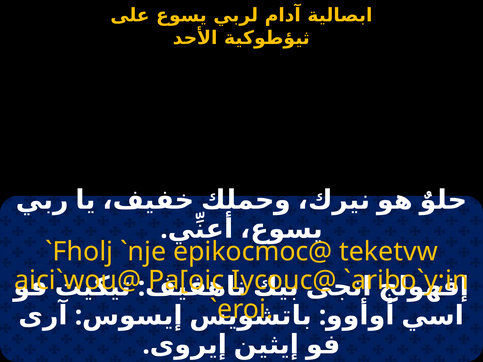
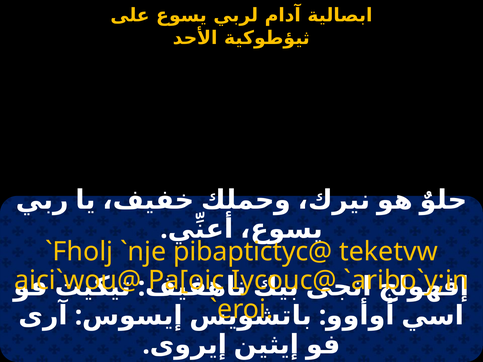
epikocmoc@: epikocmoc@ -> pibaptictyc@
